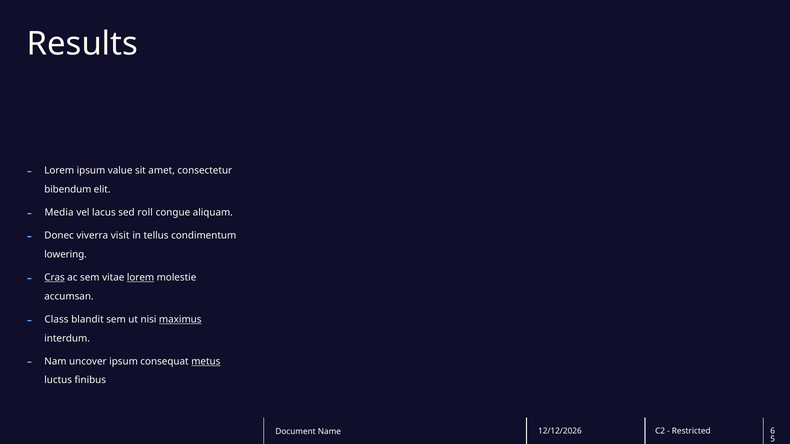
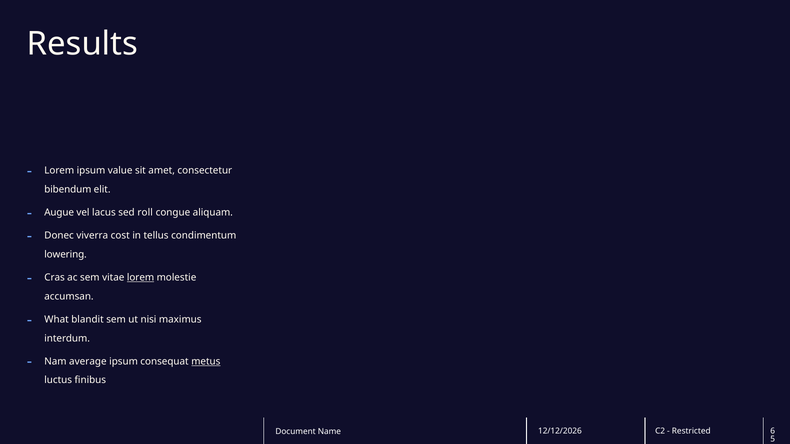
Media: Media -> Augue
visit: visit -> cost
Cras underline: present -> none
Class: Class -> What
maximus underline: present -> none
uncover: uncover -> average
